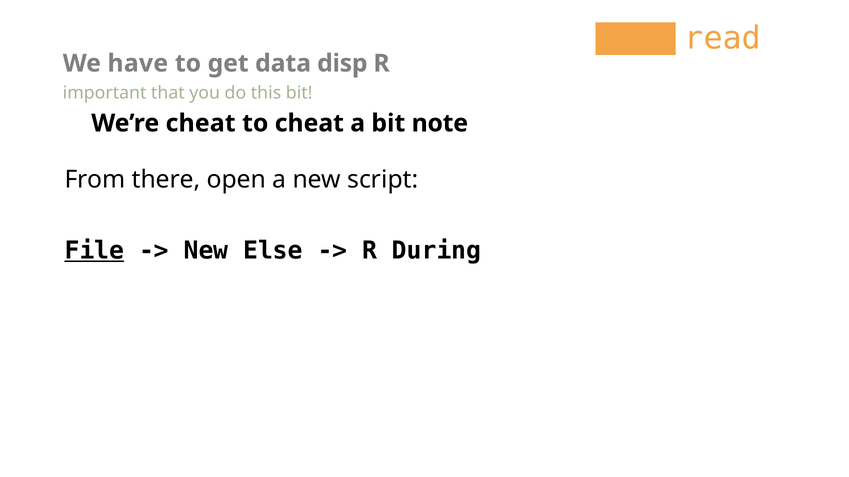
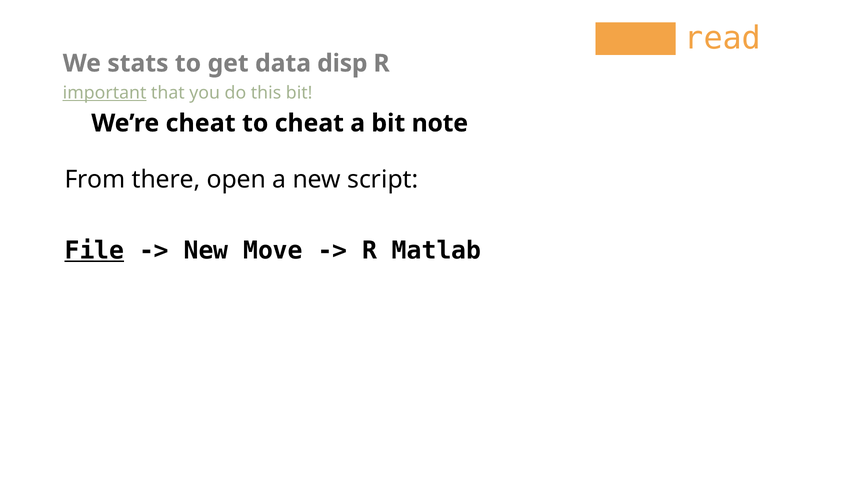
have: have -> stats
important underline: none -> present
Else: Else -> Move
During: During -> Matlab
